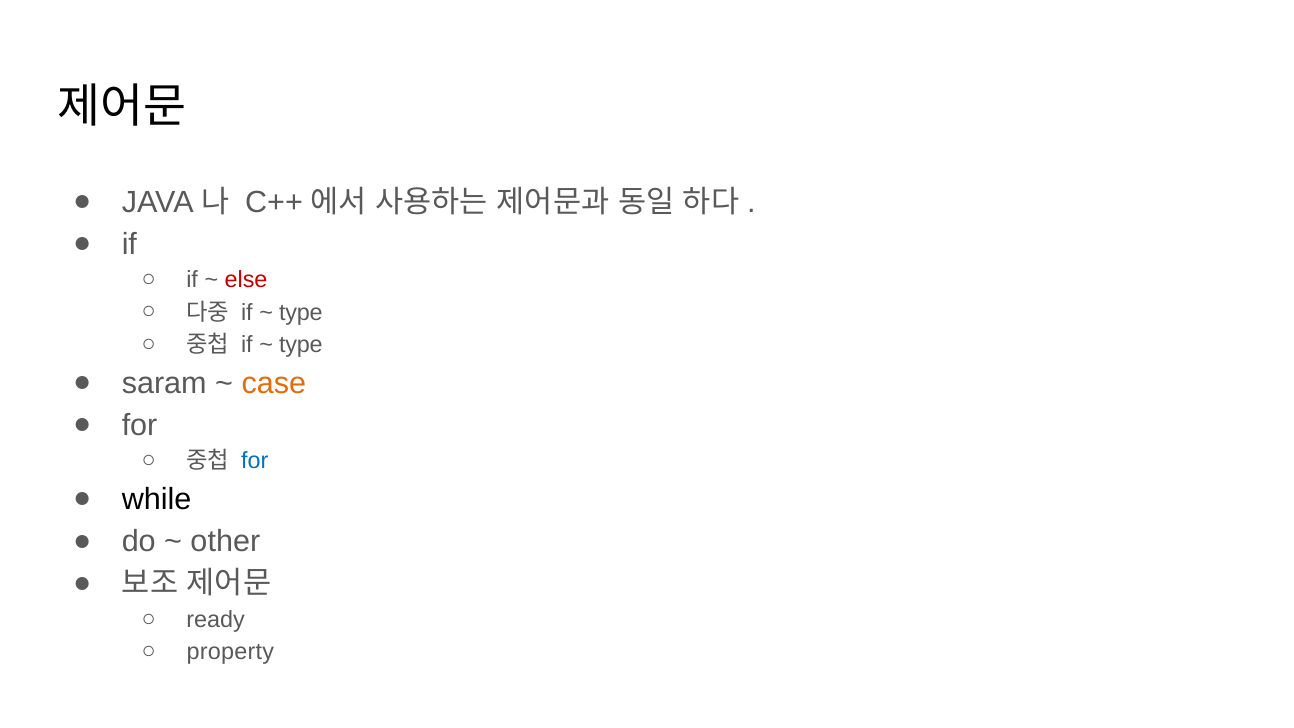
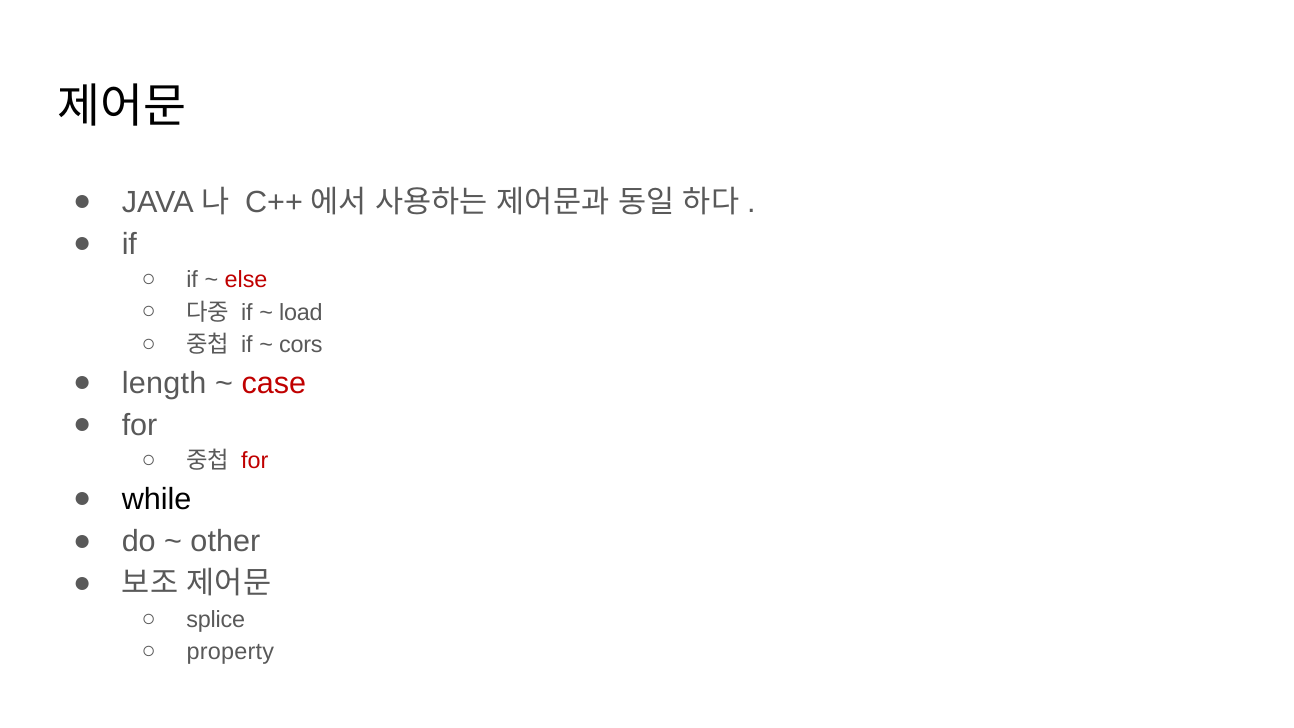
type at (301, 312): type -> load
type at (301, 345): type -> cors
saram: saram -> length
case colour: orange -> red
for at (255, 461) colour: blue -> red
ready: ready -> splice
